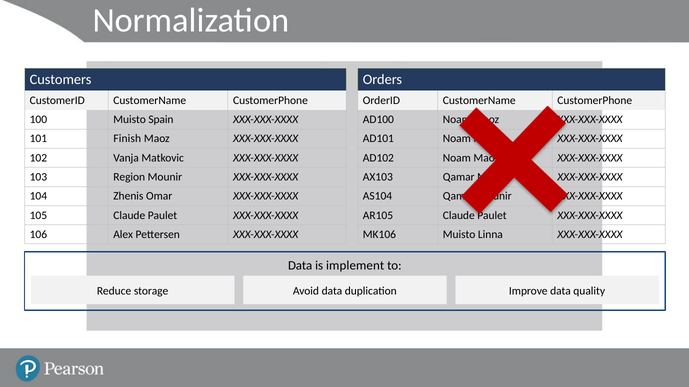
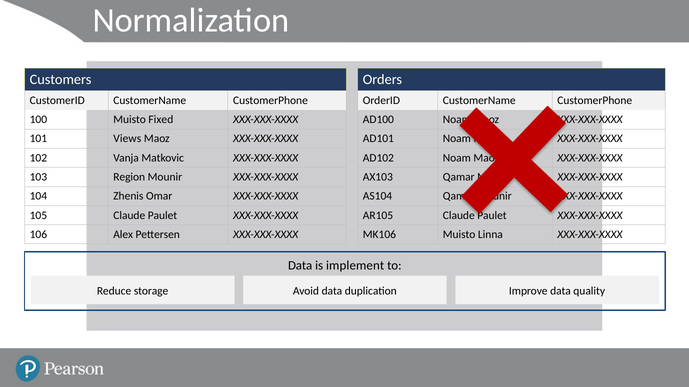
Spain: Spain -> Fixed
Finish: Finish -> Views
